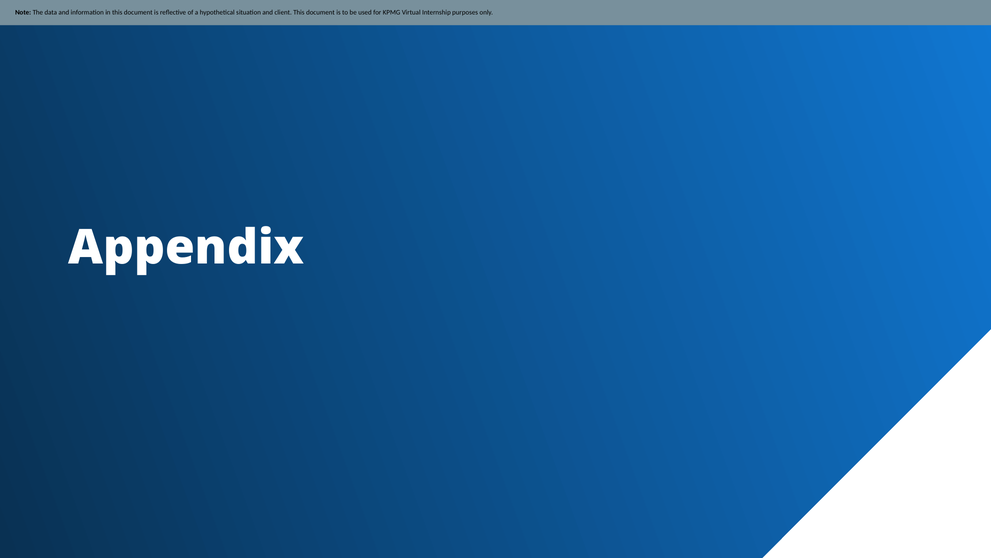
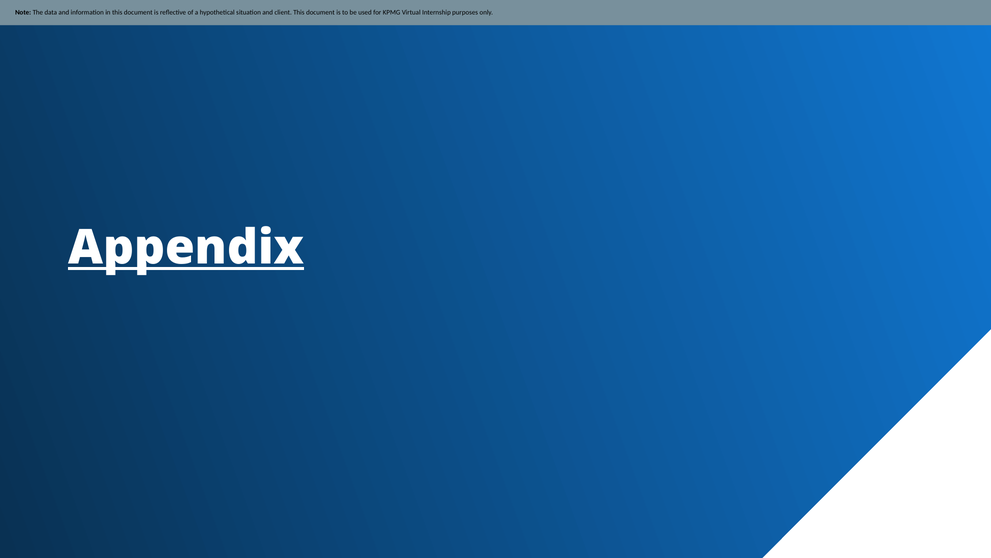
Appendix underline: none -> present
